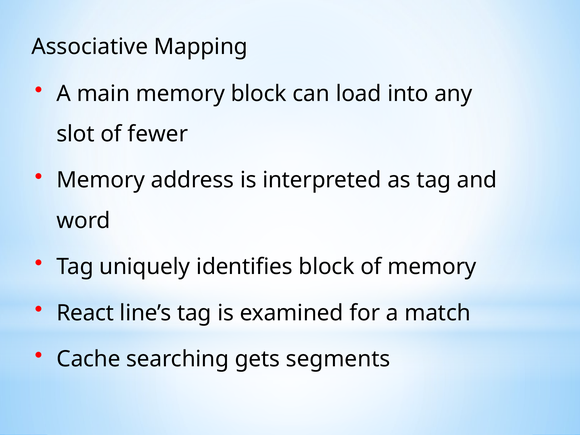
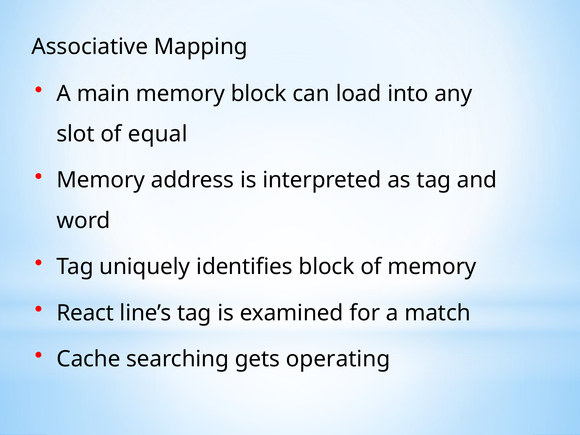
fewer: fewer -> equal
segments: segments -> operating
